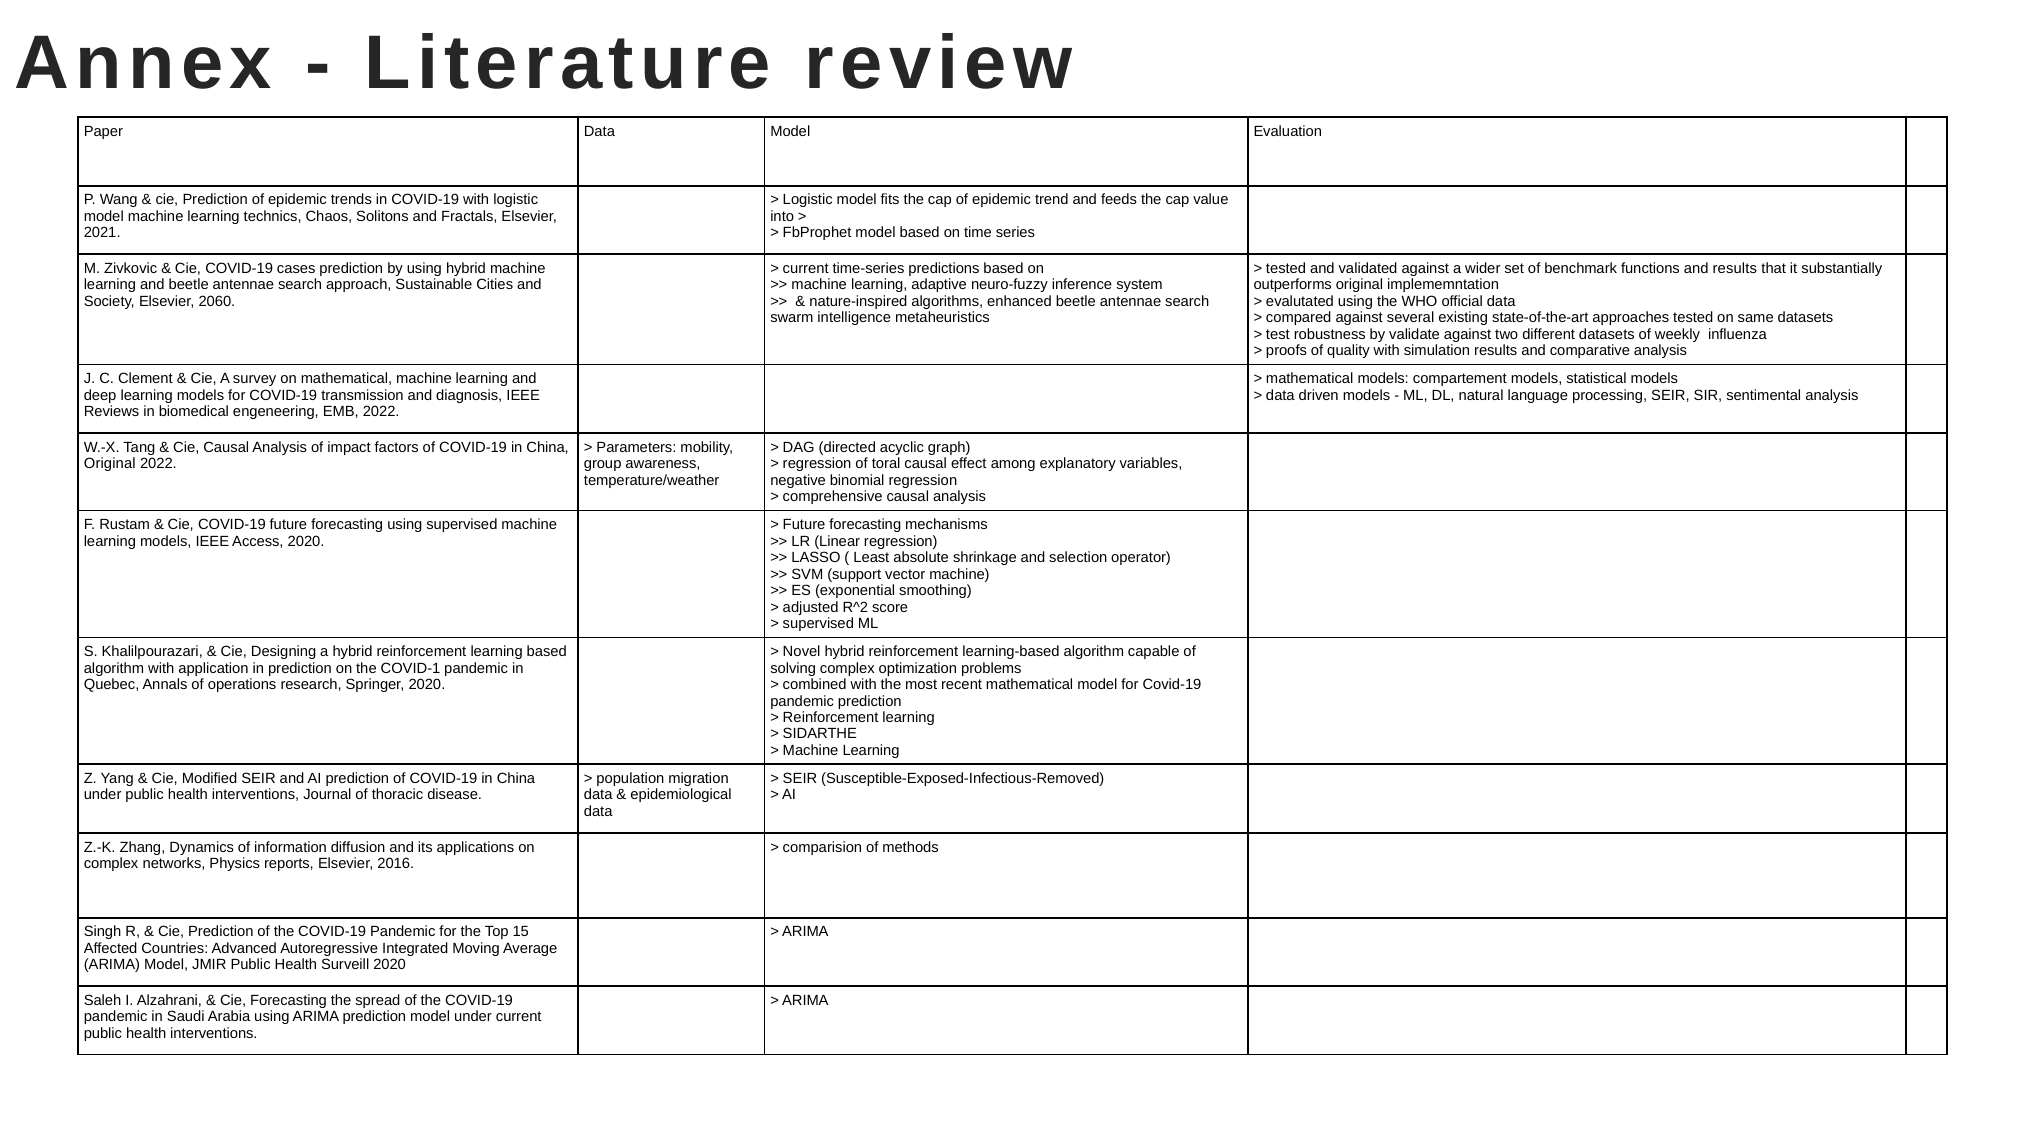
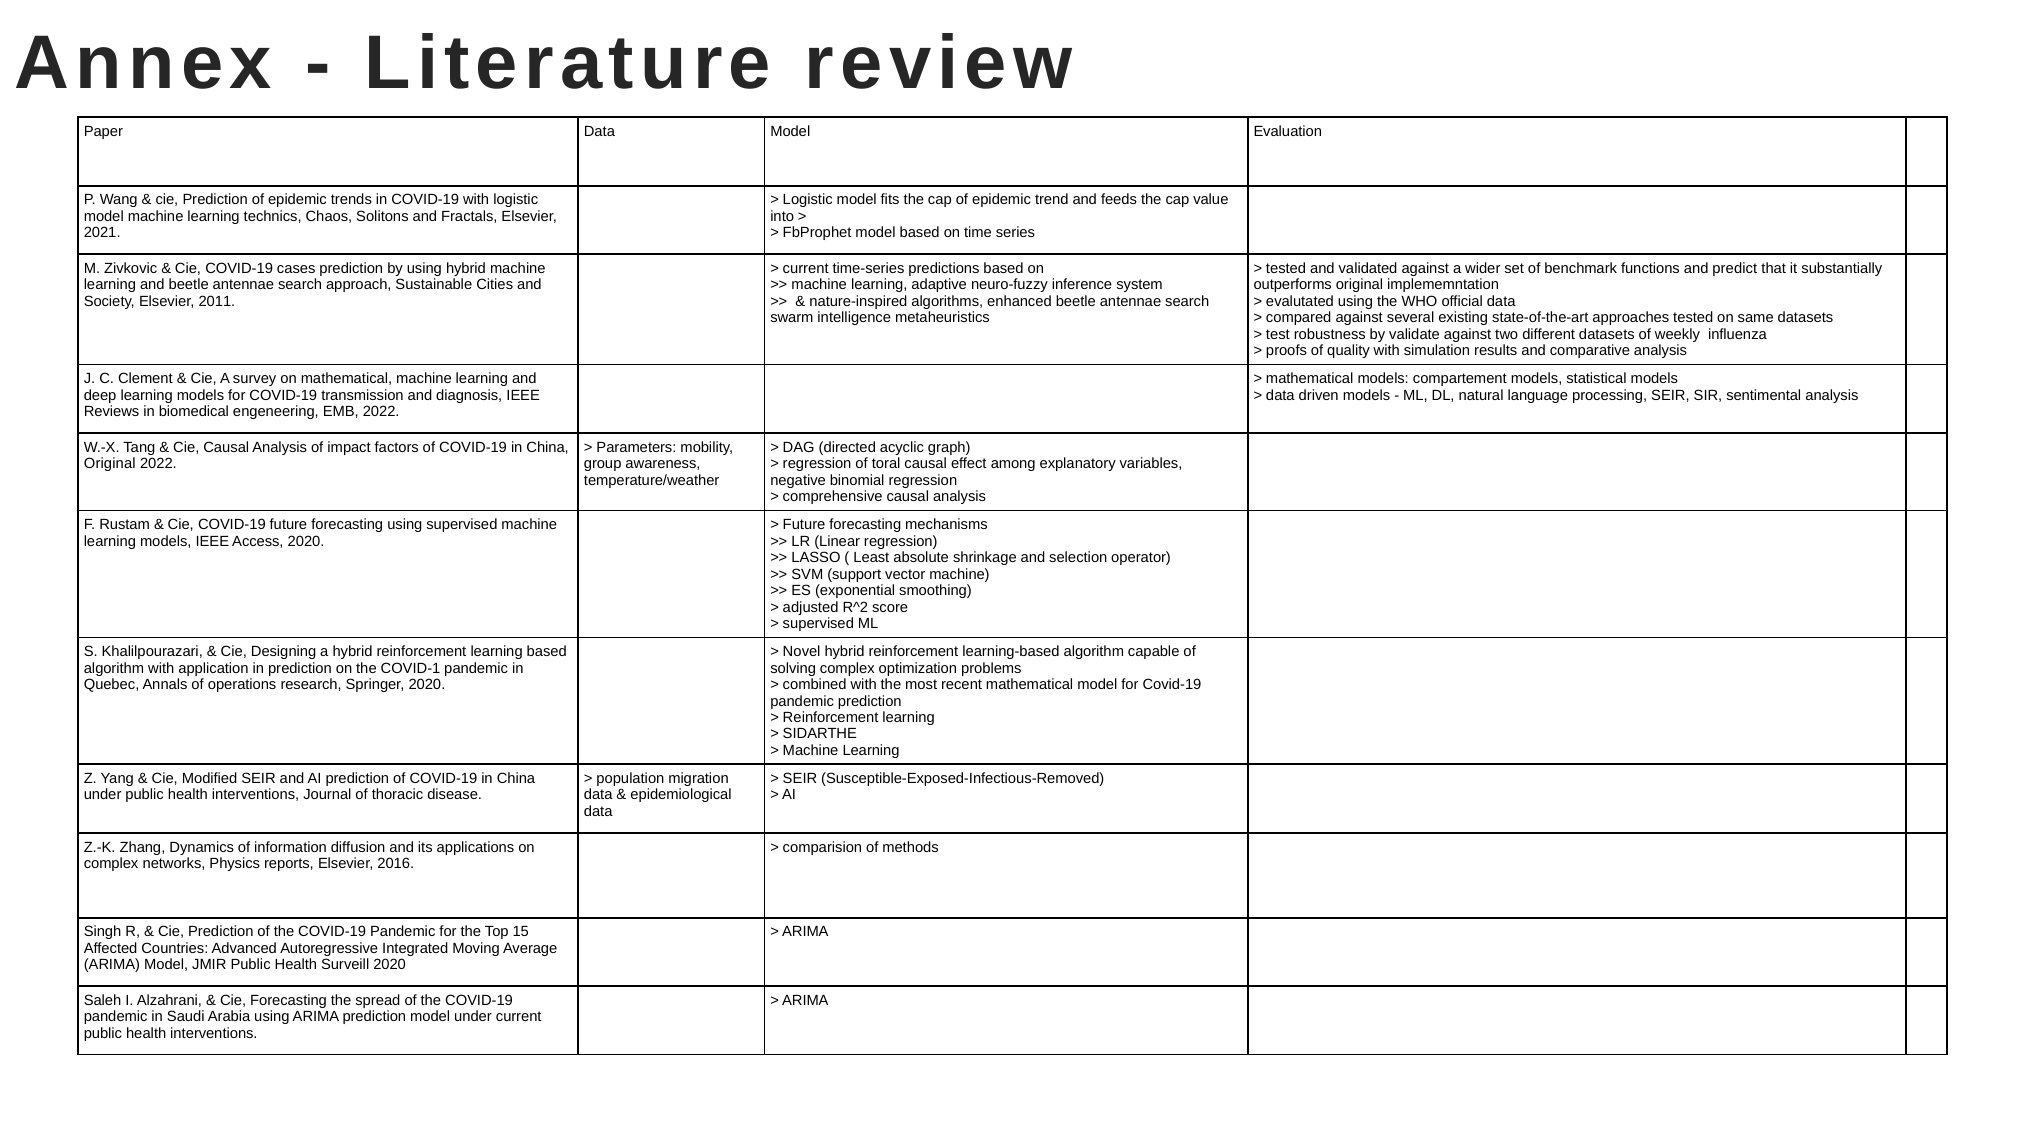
and results: results -> predict
2060: 2060 -> 2011
